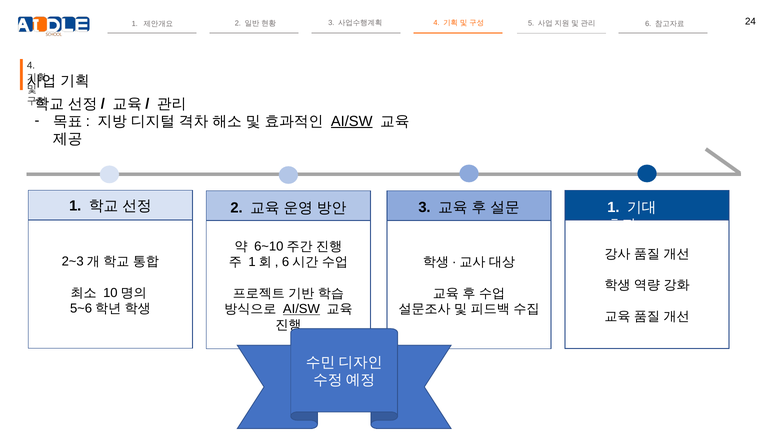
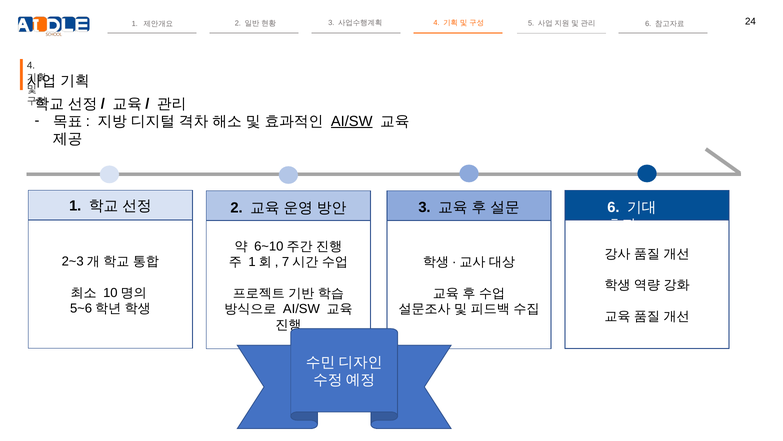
1 at (613, 207): 1 -> 6
6 at (286, 262): 6 -> 7
AI/SW at (301, 309) underline: present -> none
